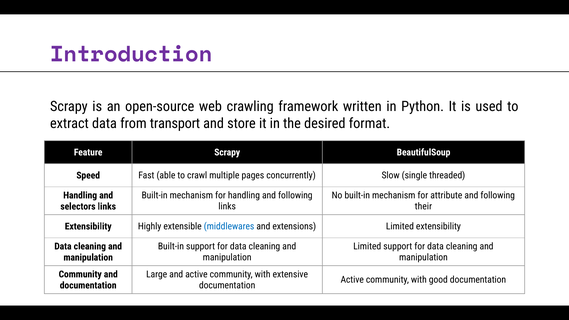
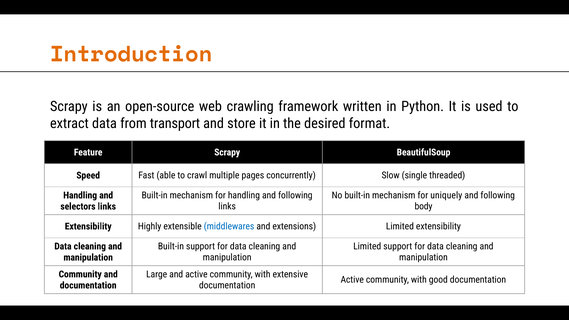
Introduction colour: purple -> orange
attribute: attribute -> uniquely
their: their -> body
